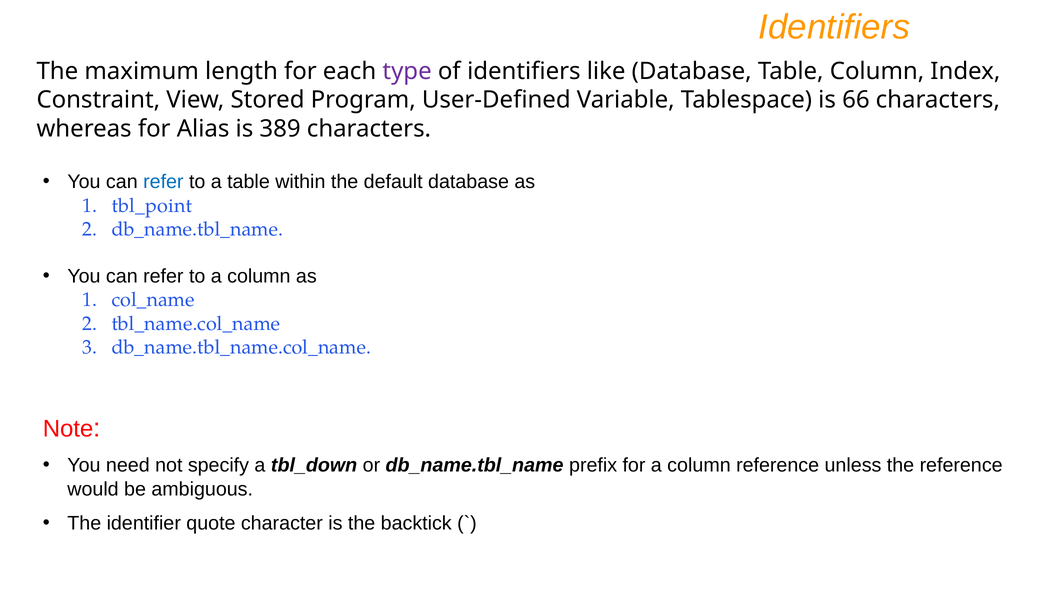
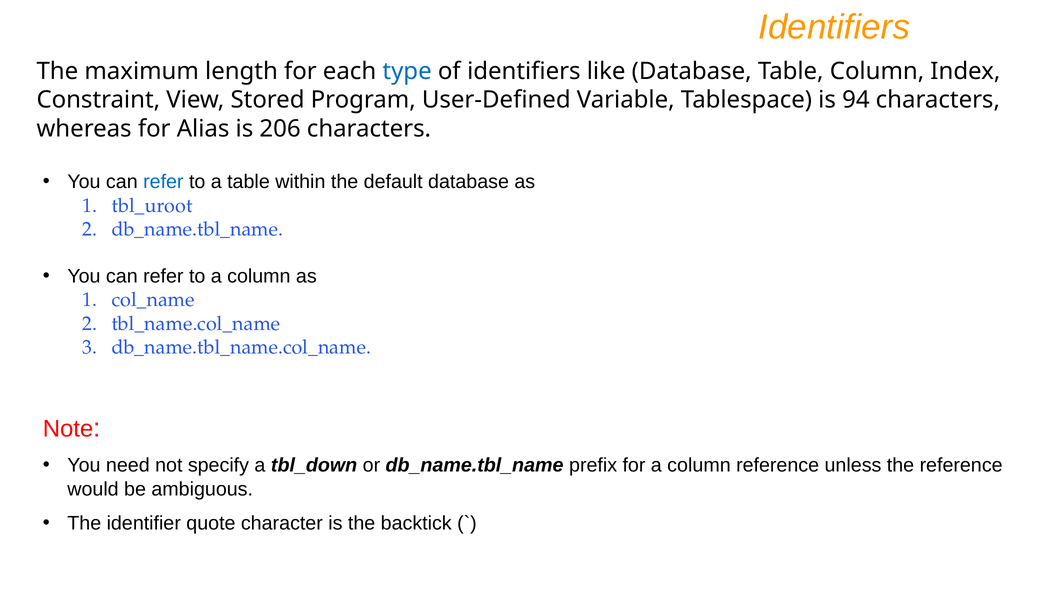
type colour: purple -> blue
66: 66 -> 94
389: 389 -> 206
tbl_point: tbl_point -> tbl_uroot
